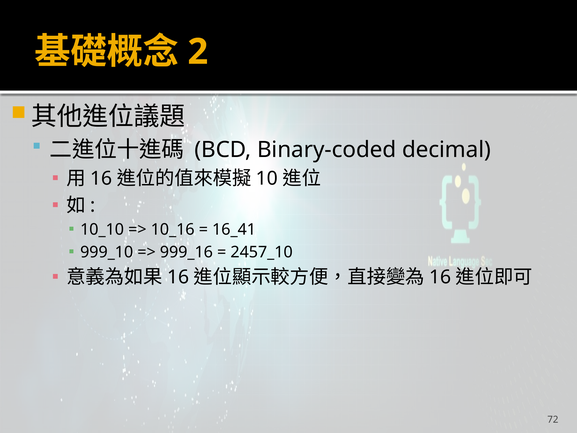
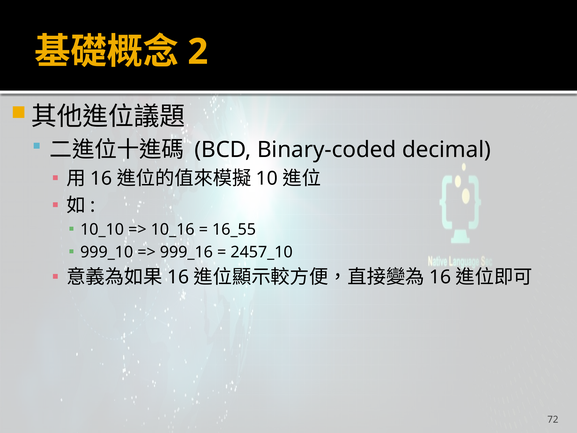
16_41: 16_41 -> 16_55
